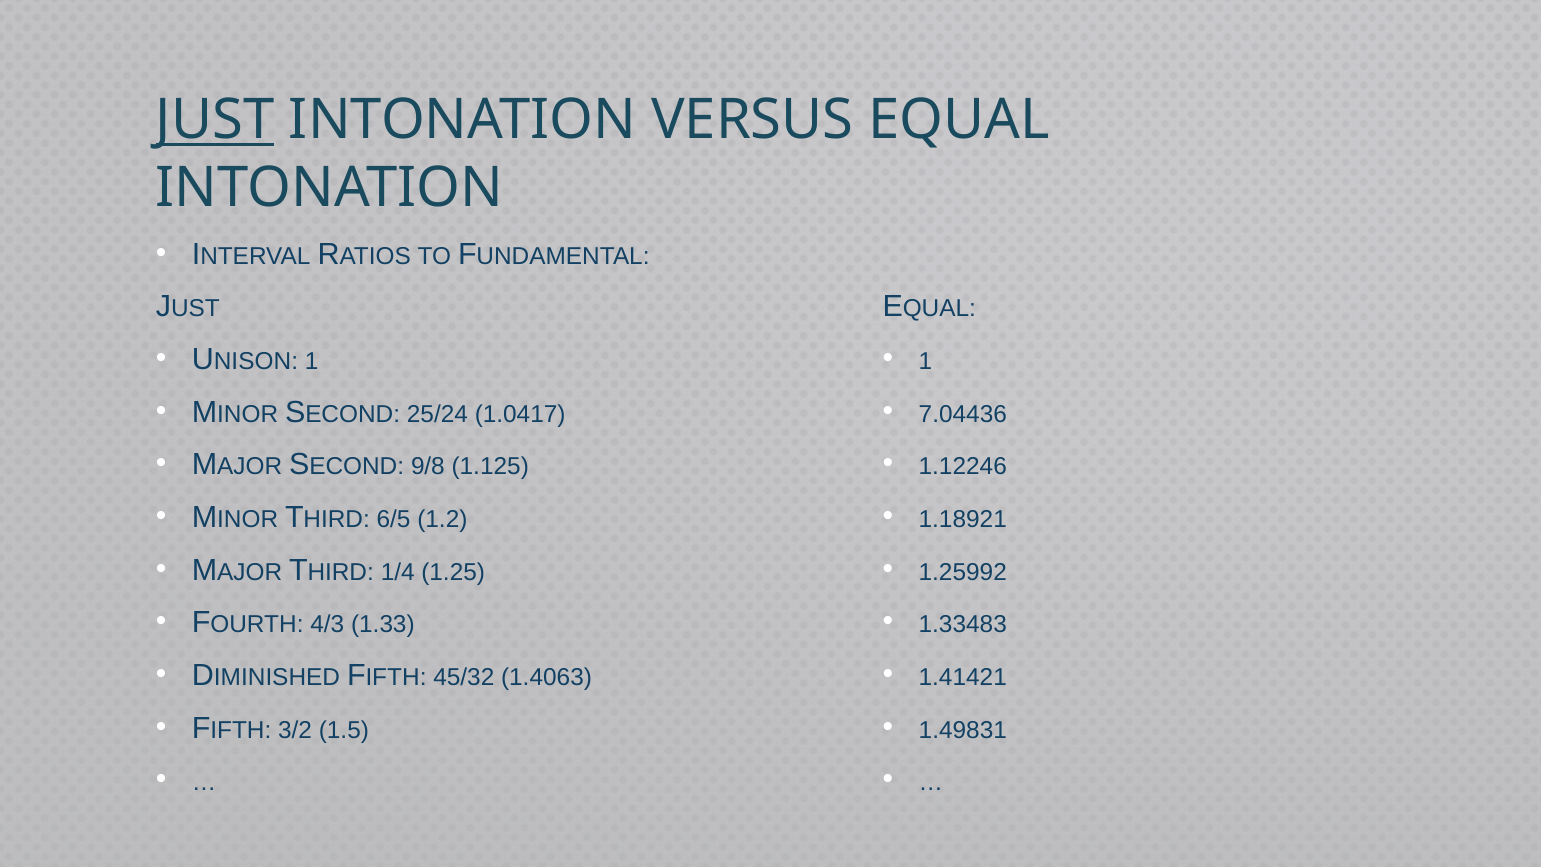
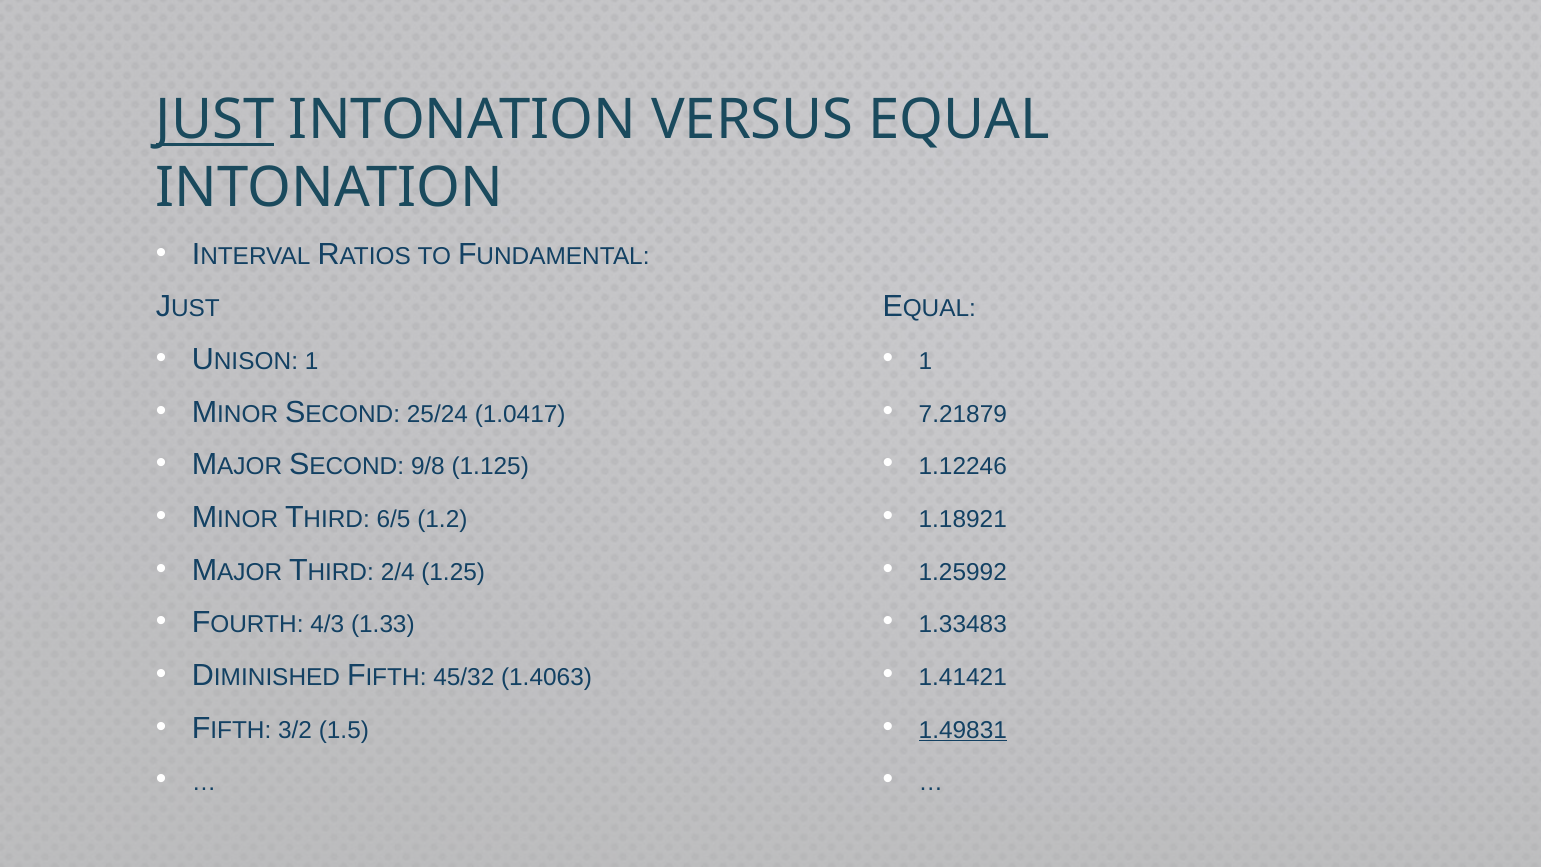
7.04436: 7.04436 -> 7.21879
1/4: 1/4 -> 2/4
1.49831 underline: none -> present
